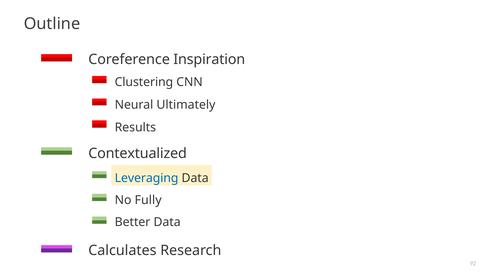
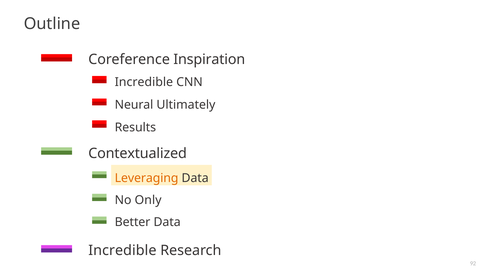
Clustering at (144, 82): Clustering -> Incredible
Leveraging colour: blue -> orange
Fully: Fully -> Only
Calculates at (122, 250): Calculates -> Incredible
